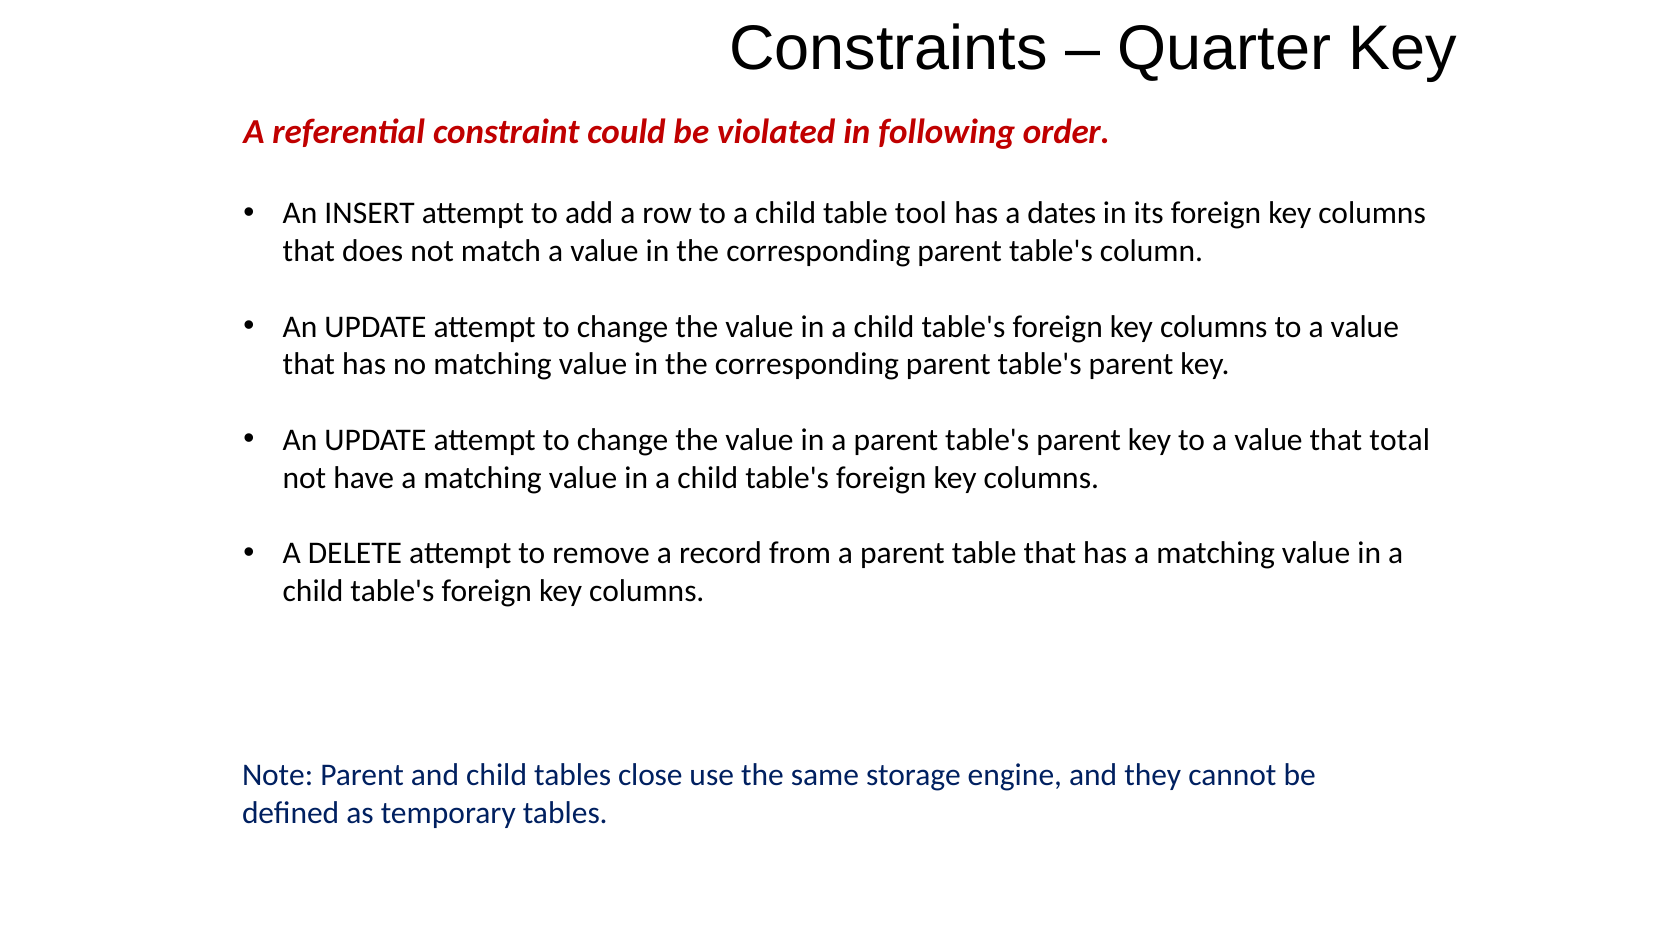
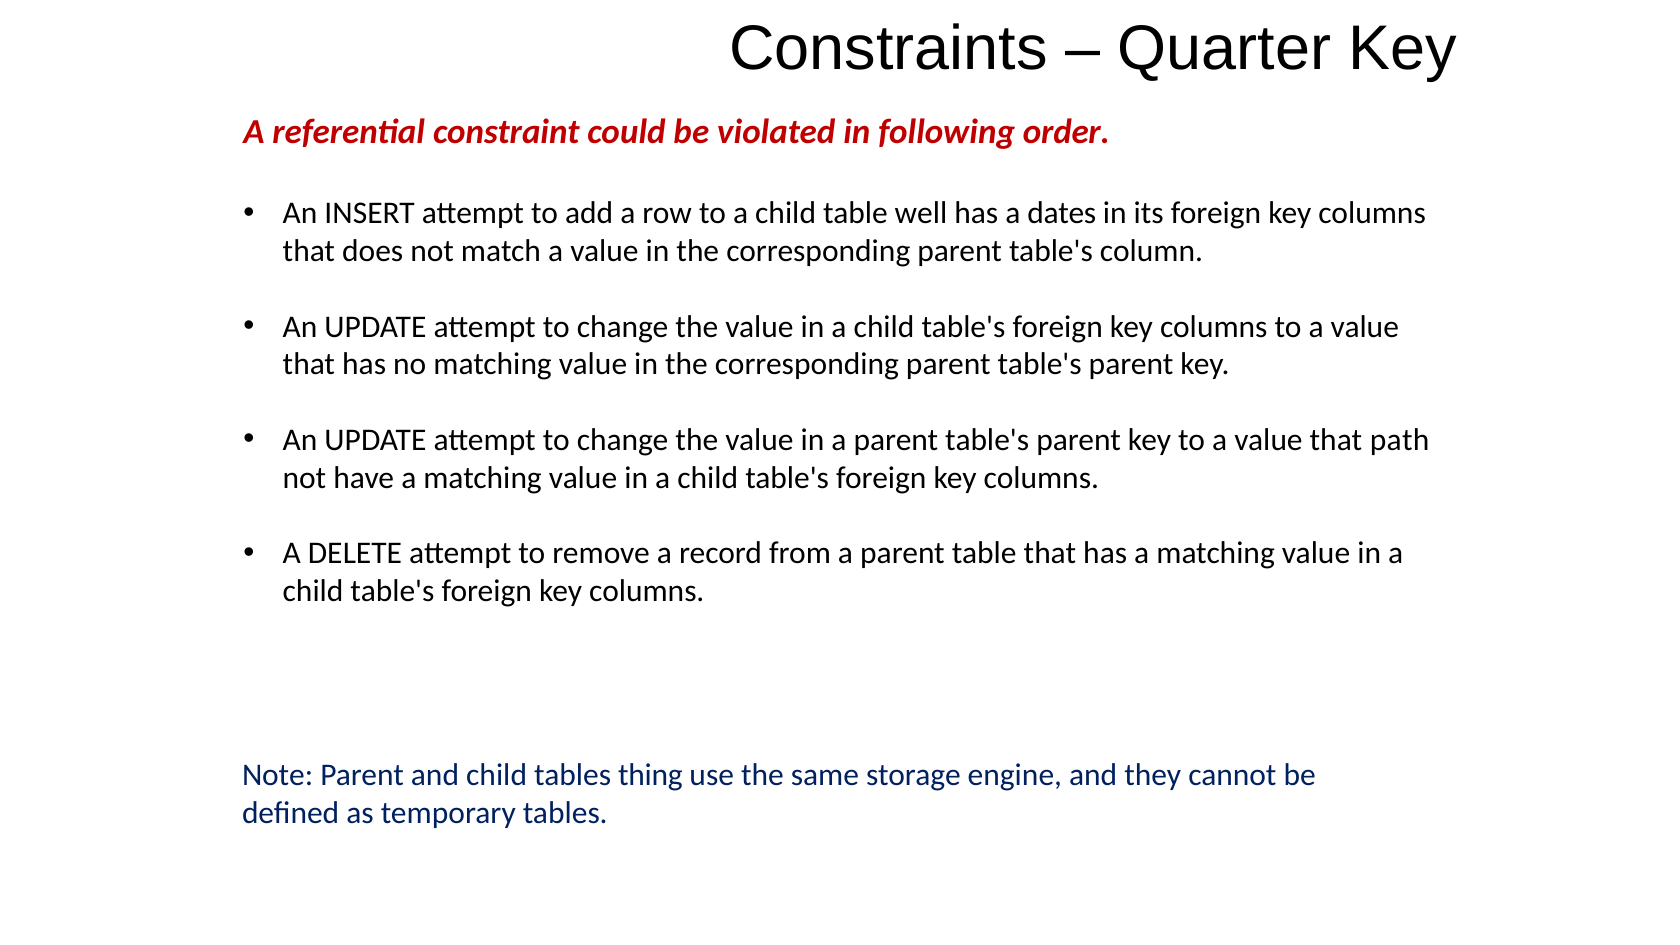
tool: tool -> well
total: total -> path
close: close -> thing
